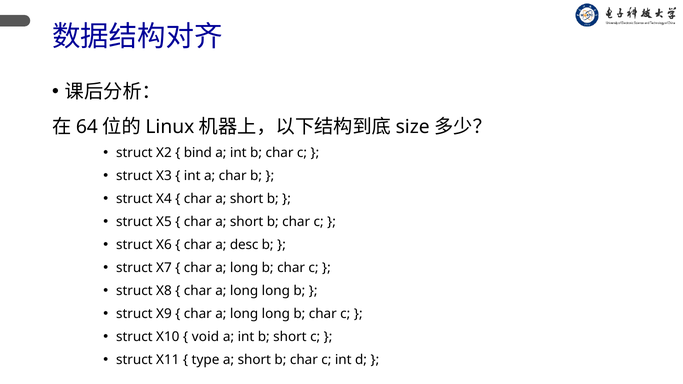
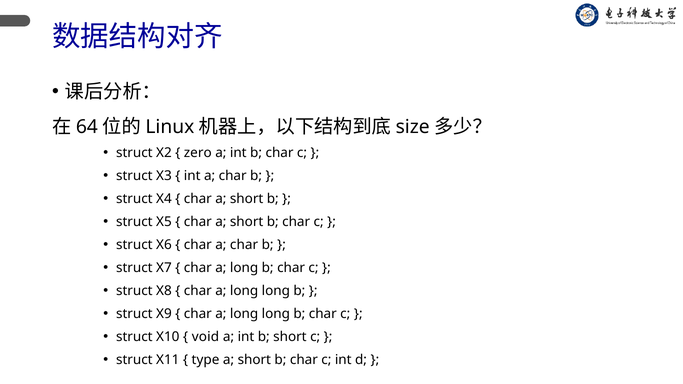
bind: bind -> zero
char a desc: desc -> char
